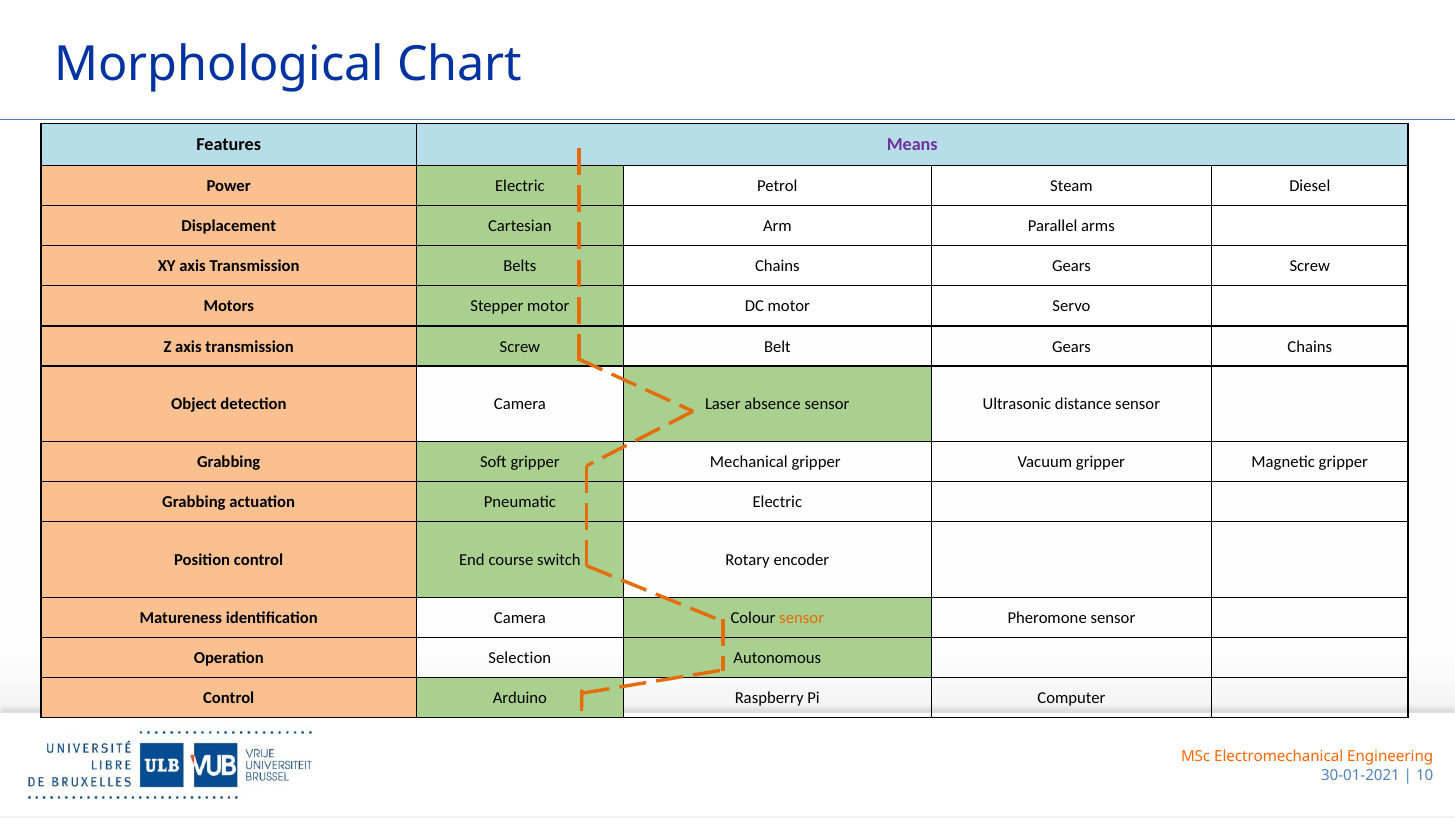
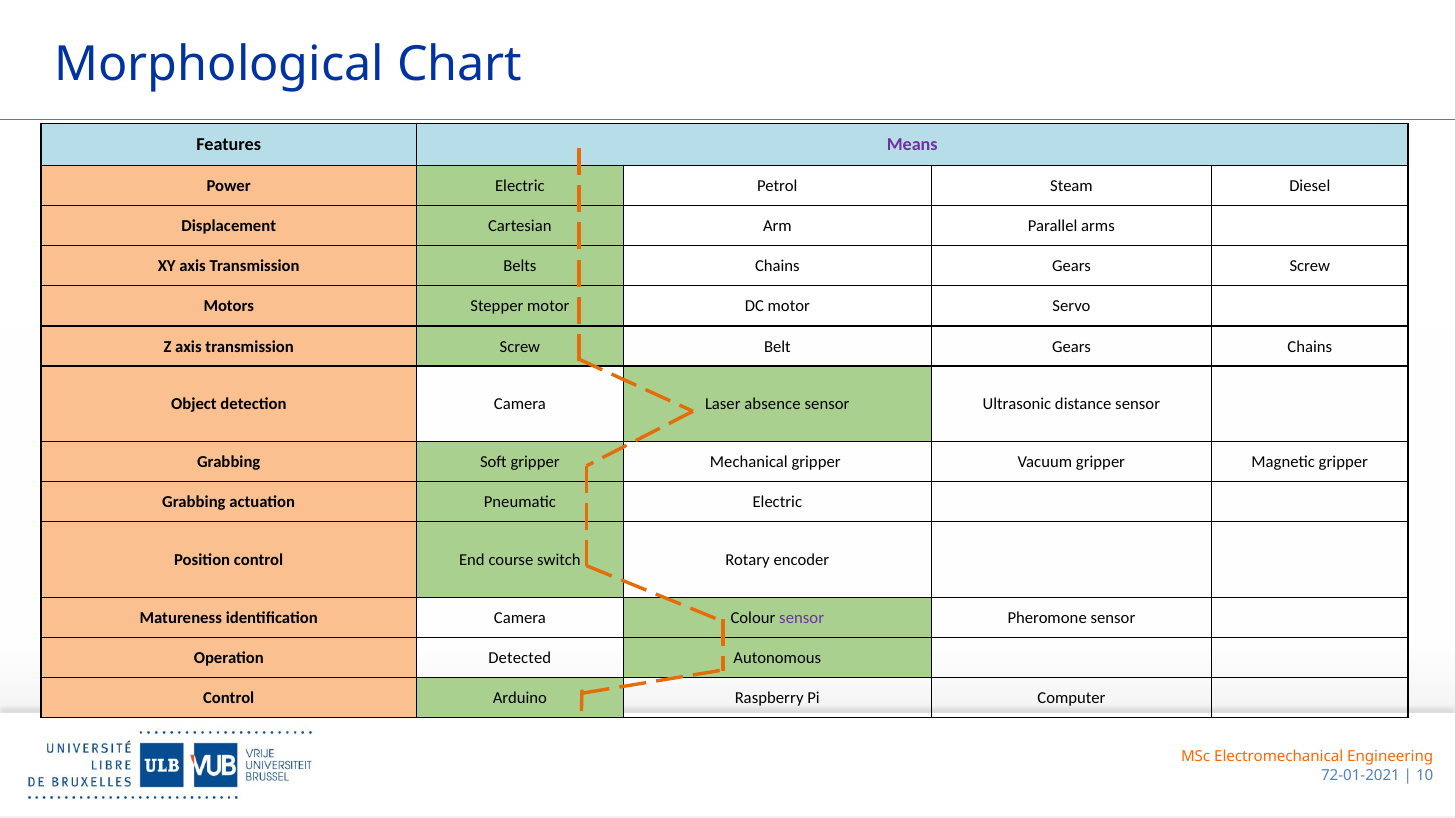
sensor at (802, 618) colour: orange -> purple
Selection: Selection -> Detected
30-01-2021: 30-01-2021 -> 72-01-2021
